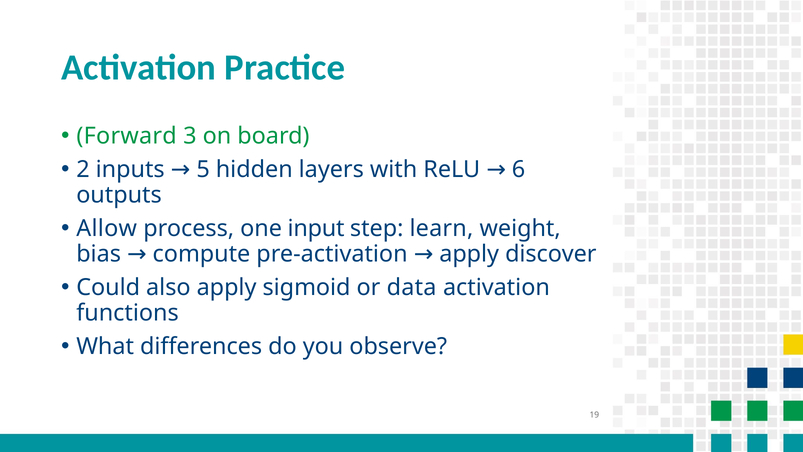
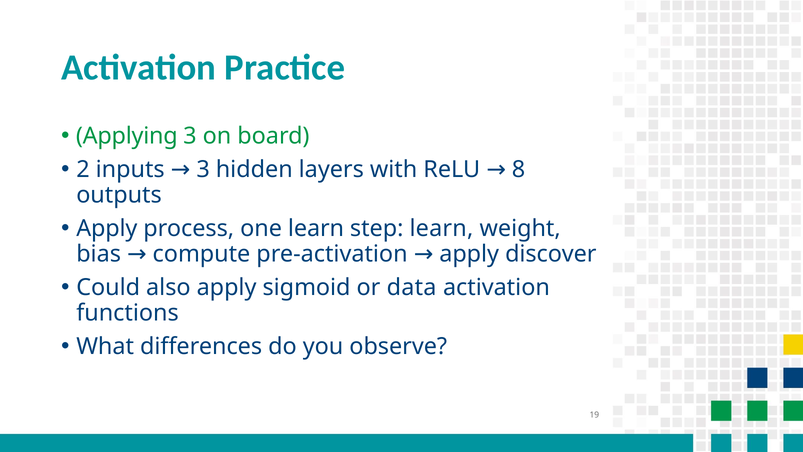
Forward: Forward -> Applying
inputs 5: 5 -> 3
6: 6 -> 8
Allow at (107, 228): Allow -> Apply
one input: input -> learn
